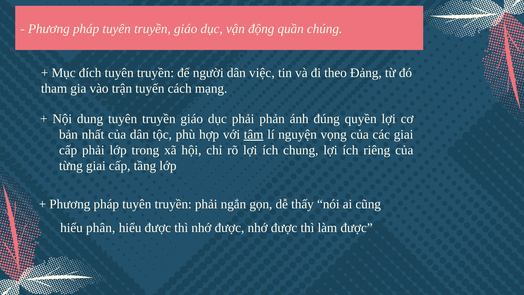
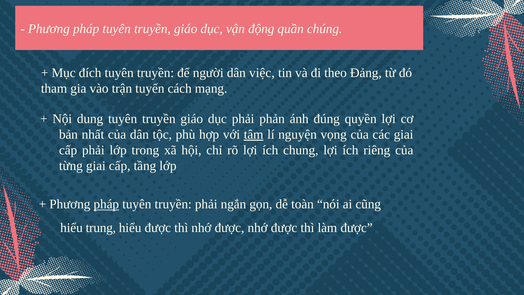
pháp at (106, 204) underline: none -> present
thấy: thấy -> toàn
phân: phân -> trung
